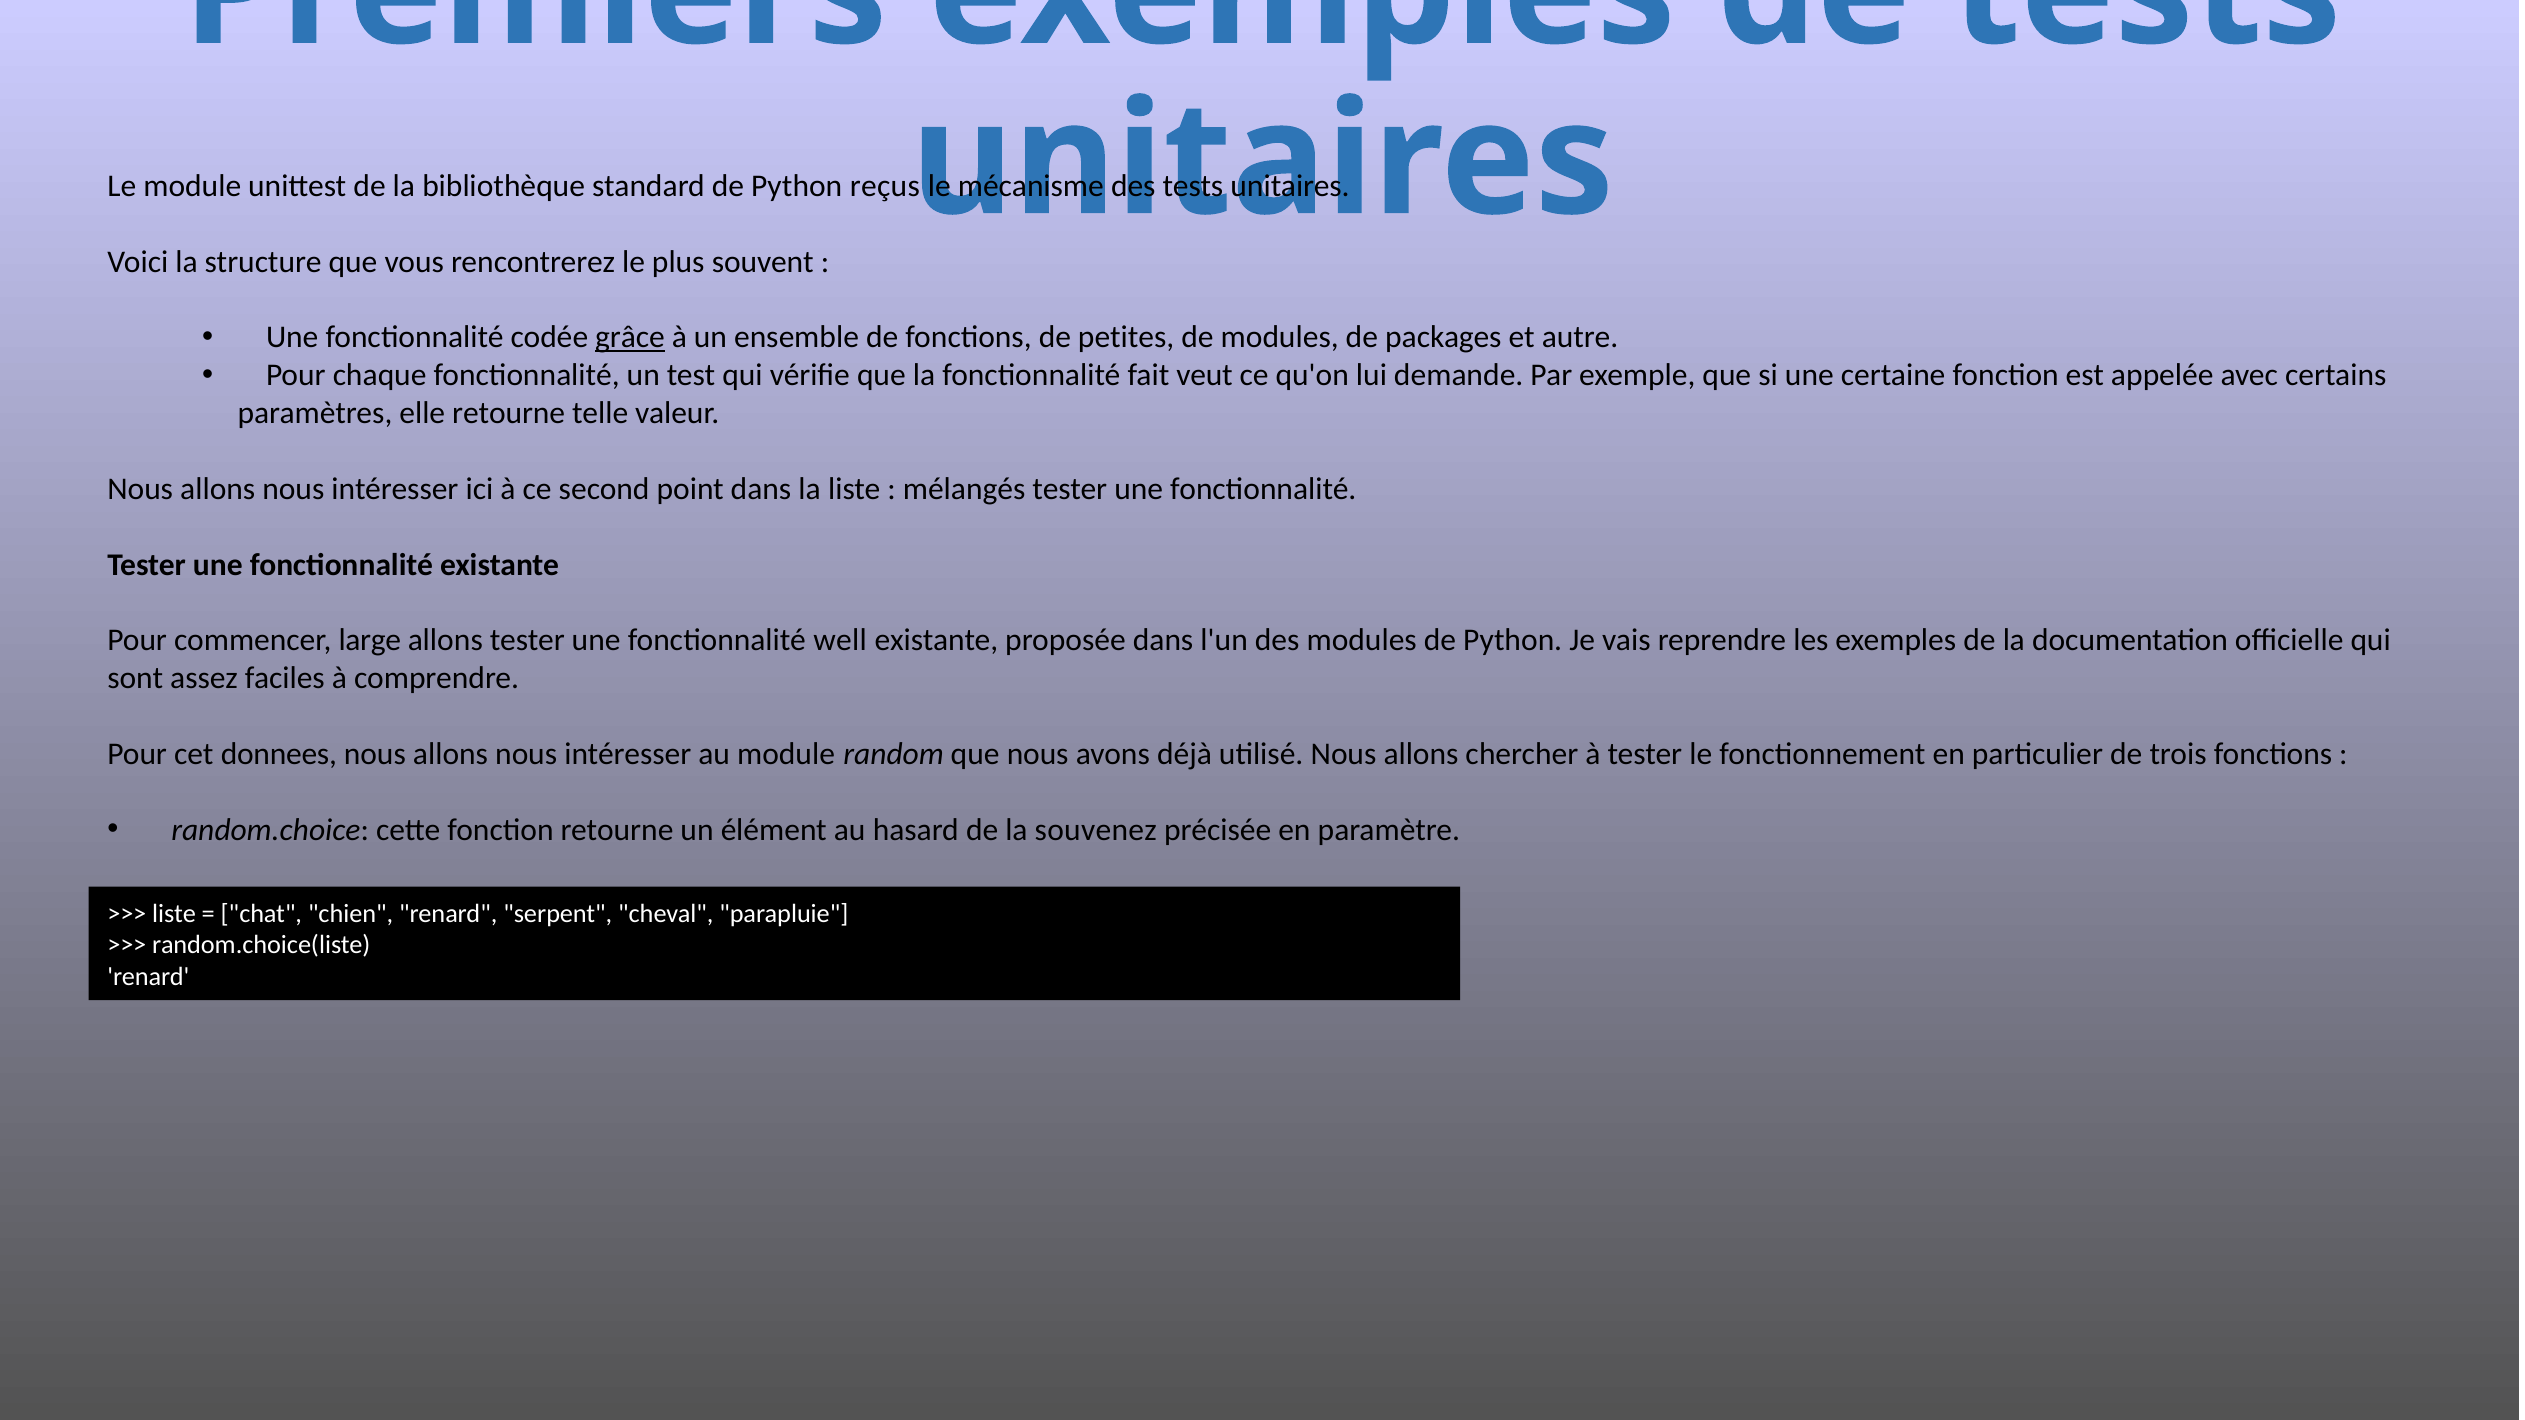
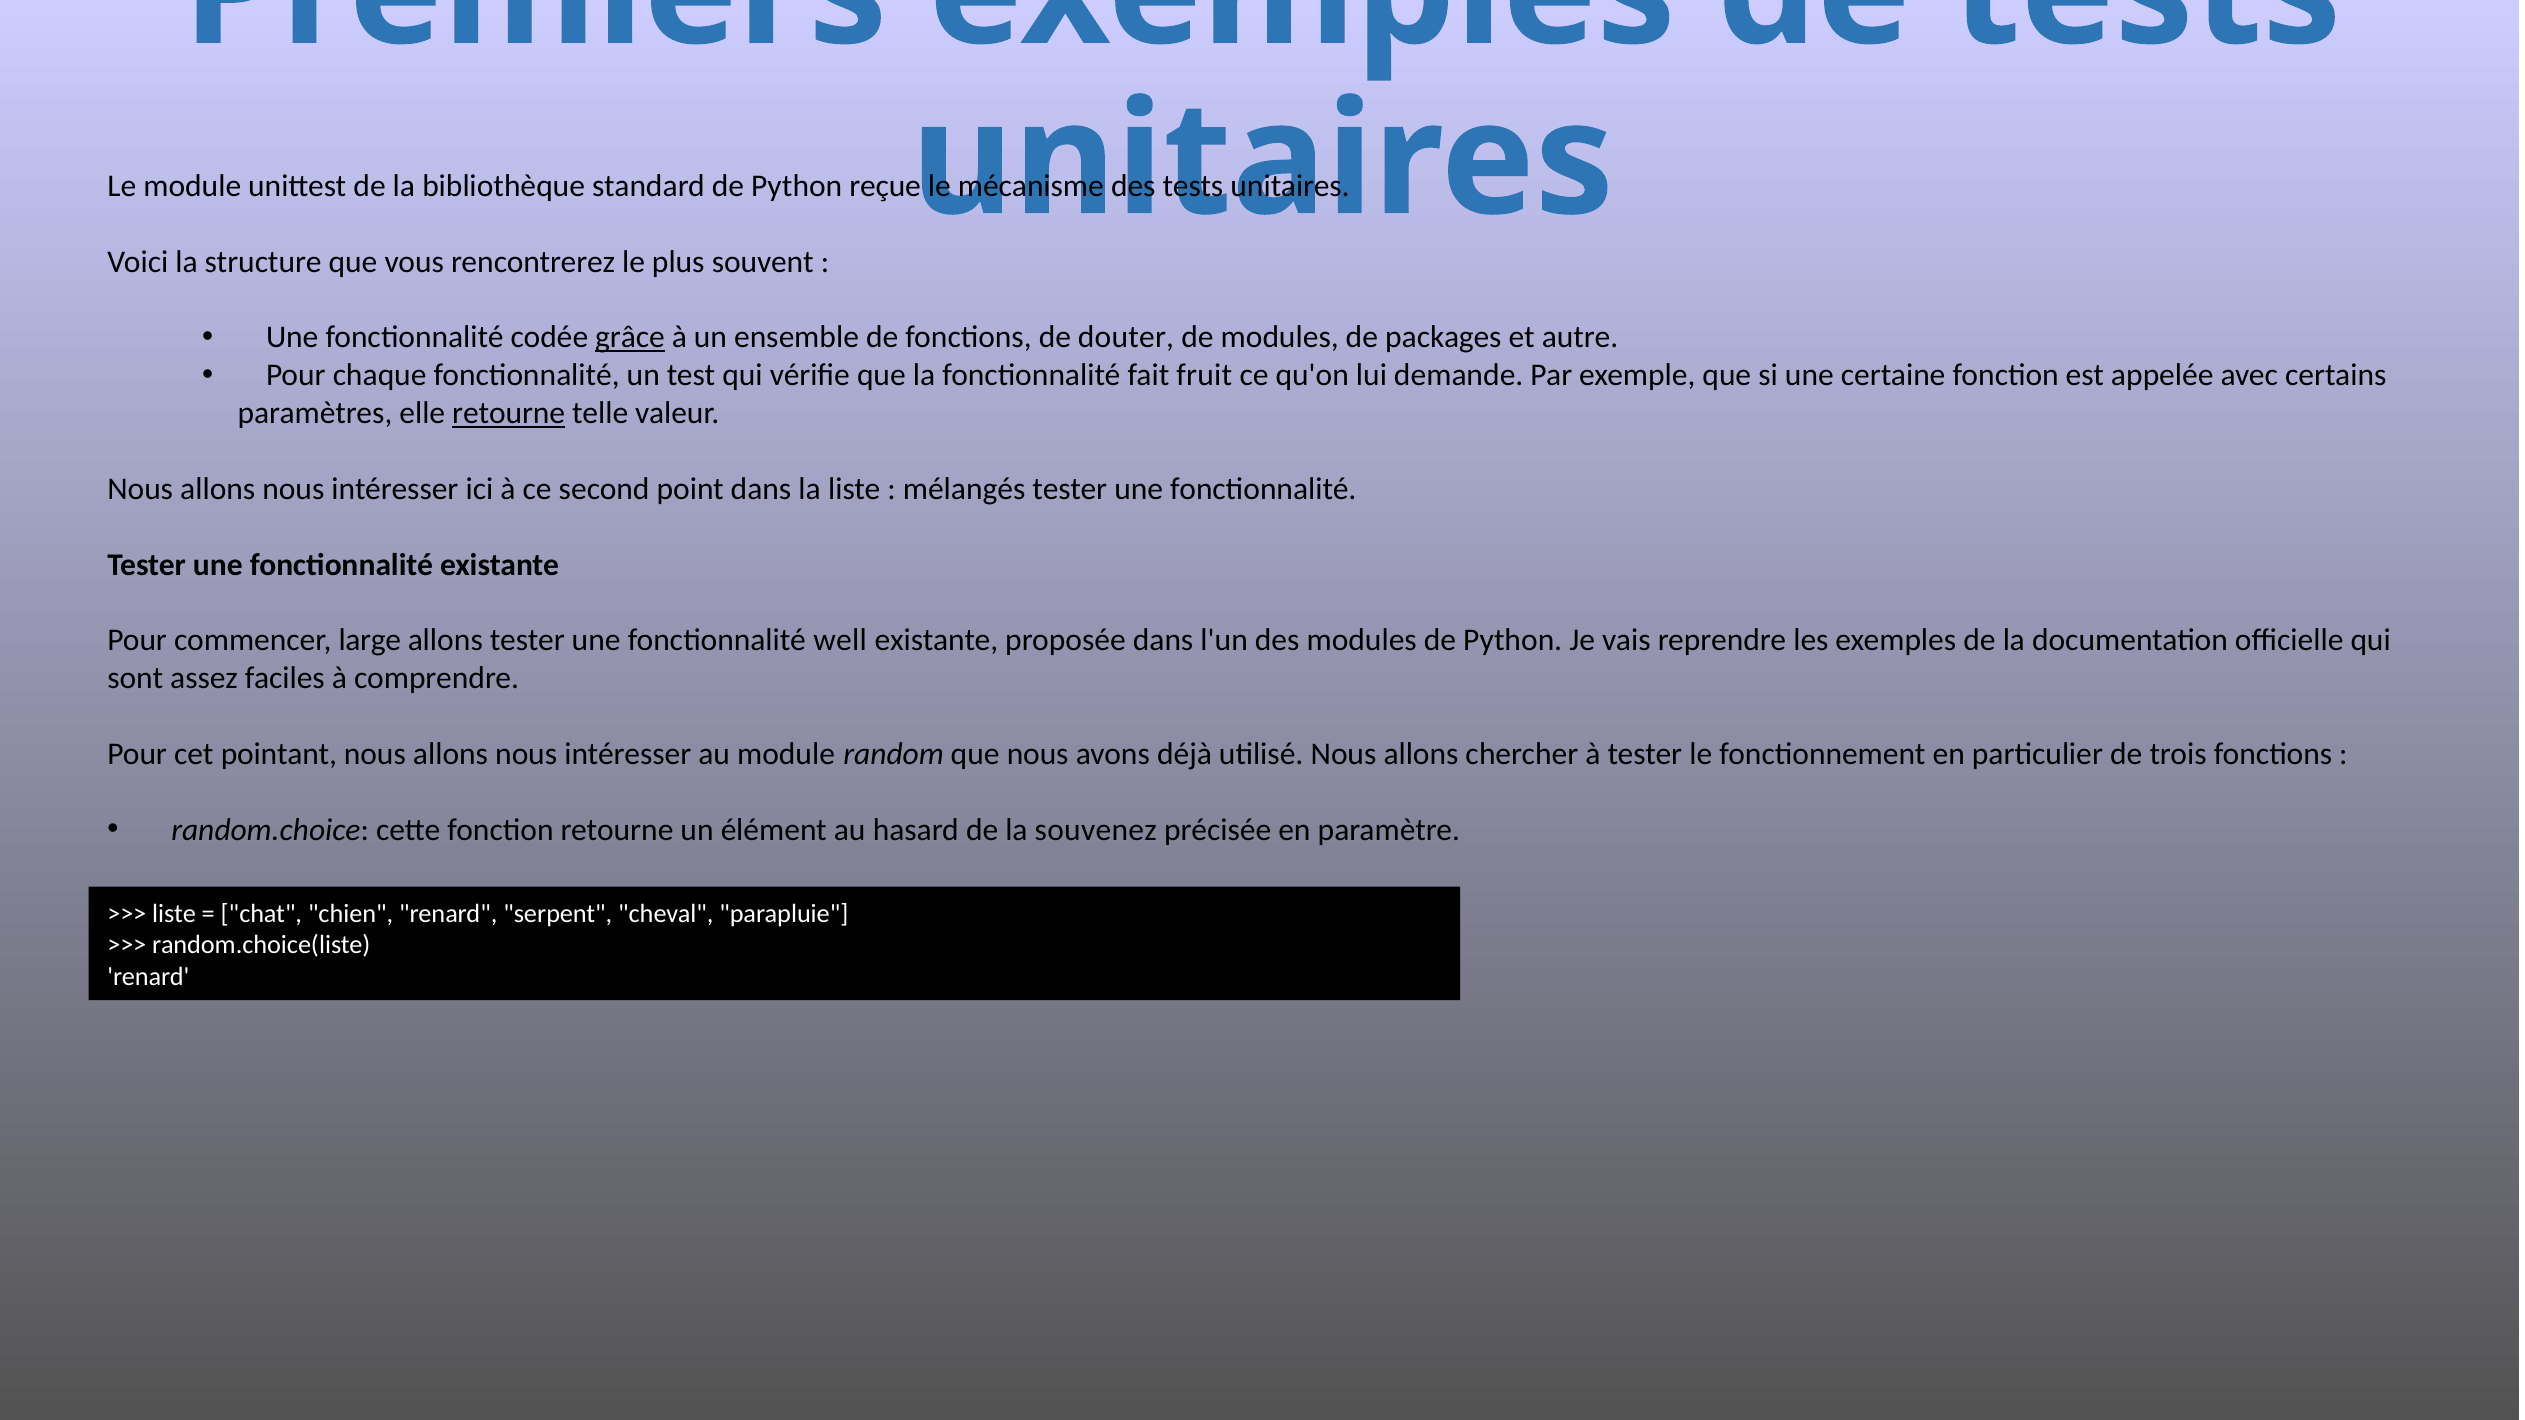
reçus: reçus -> reçue
petites: petites -> douter
veut: veut -> fruit
retourne at (509, 413) underline: none -> present
donnees: donnees -> pointant
